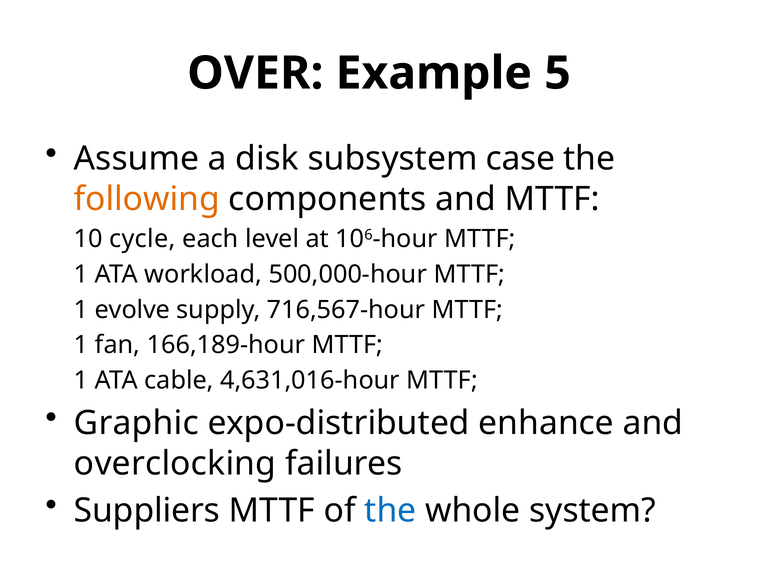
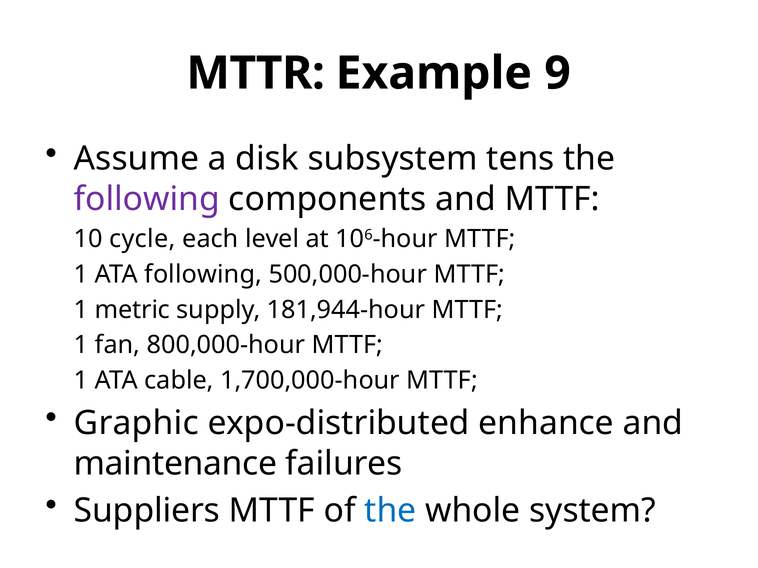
OVER: OVER -> MTTR
5: 5 -> 9
case: case -> tens
following at (147, 199) colour: orange -> purple
ATA workload: workload -> following
evolve: evolve -> metric
716,567-hour: 716,567-hour -> 181,944-hour
166,189-hour: 166,189-hour -> 800,000-hour
4,631,016-hour: 4,631,016-hour -> 1,700,000-hour
overclocking: overclocking -> maintenance
